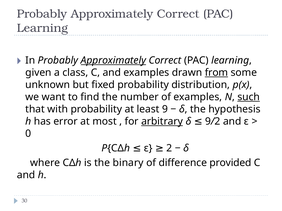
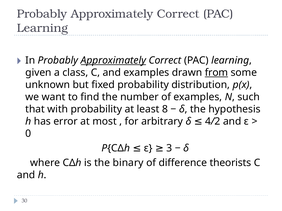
such underline: present -> none
least 9: 9 -> 8
arbitrary underline: present -> none
δ 9: 9 -> 4
2: 2 -> 3
provided: provided -> theorists
